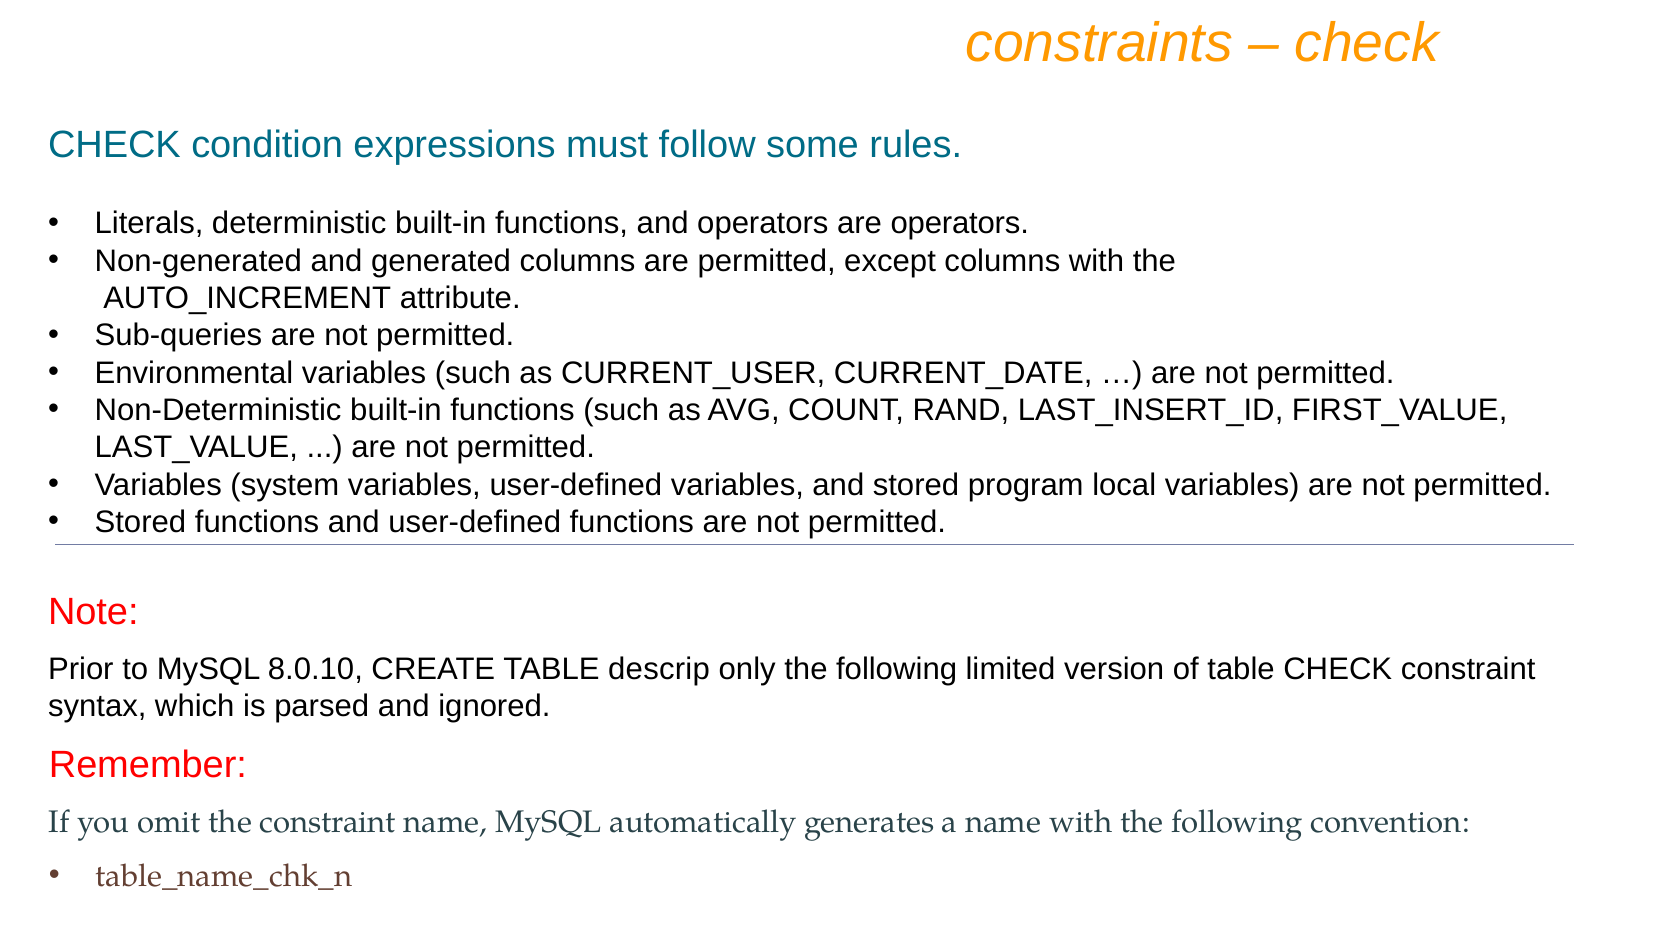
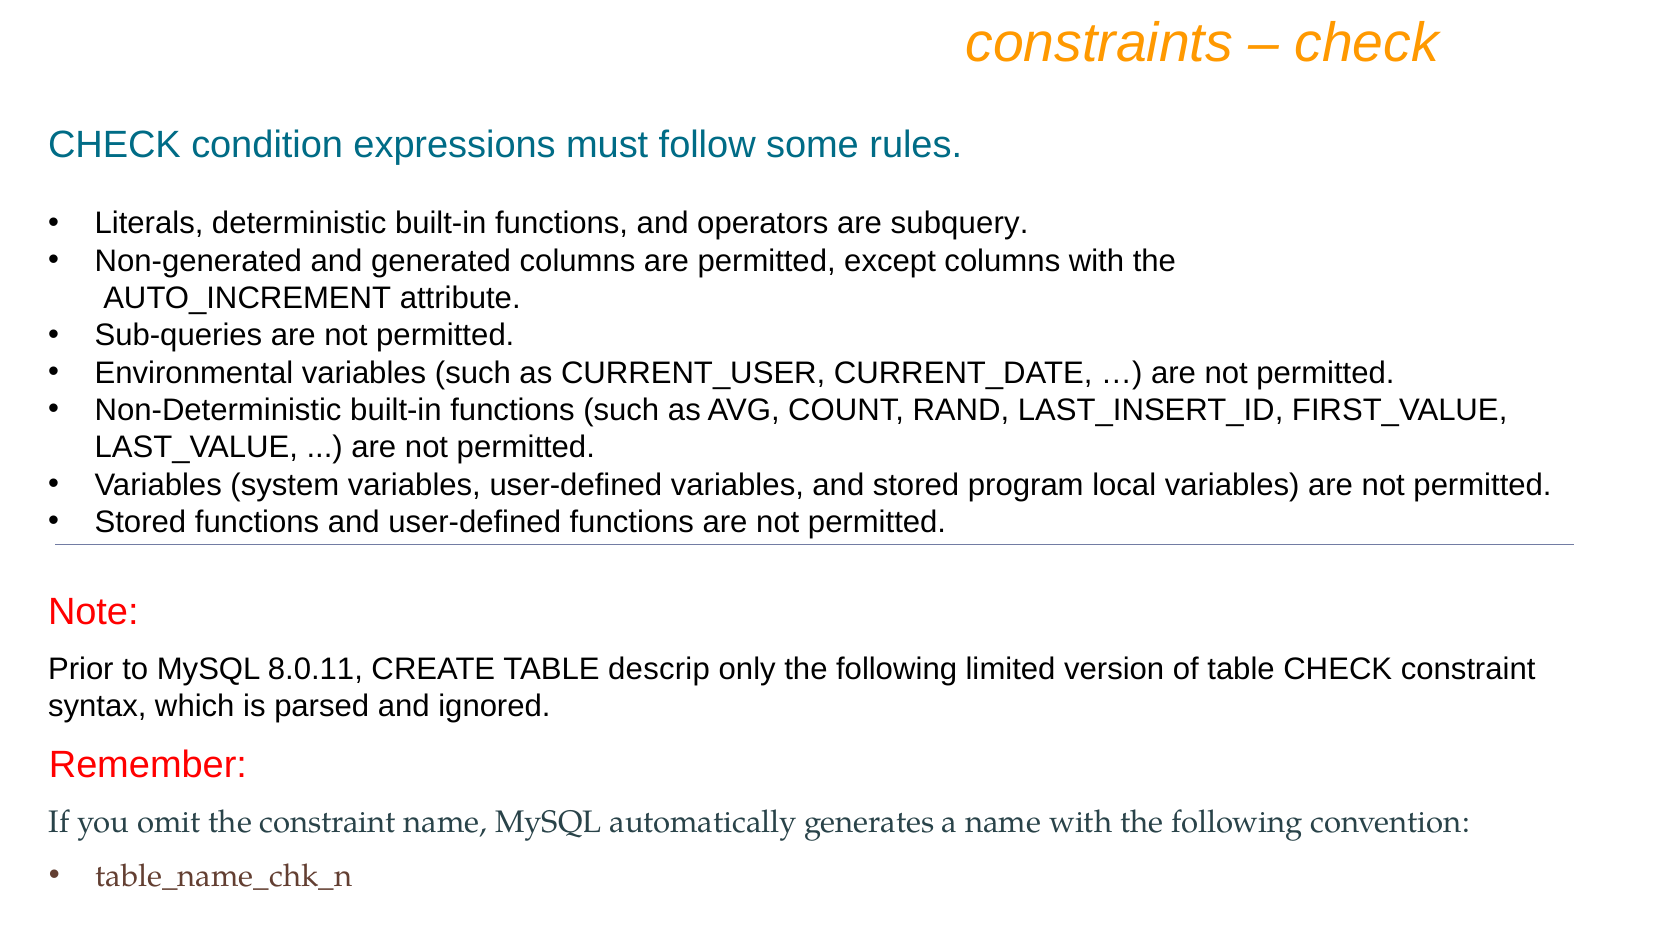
are operators: operators -> subquery
8.0.10: 8.0.10 -> 8.0.11
